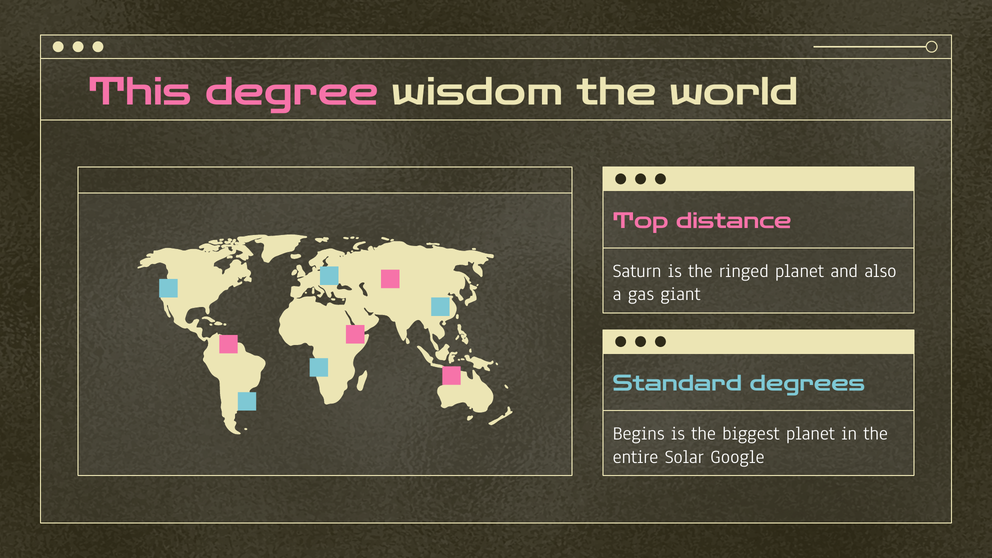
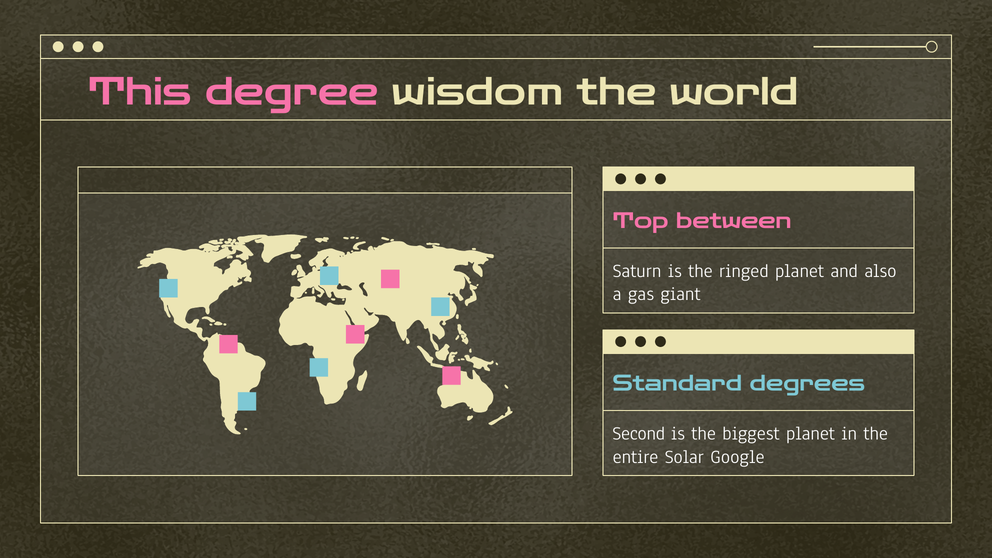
distance: distance -> between
Begins: Begins -> Second
